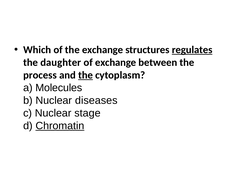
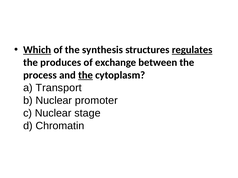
Which underline: none -> present
the exchange: exchange -> synthesis
daughter: daughter -> produces
Molecules: Molecules -> Transport
diseases: diseases -> promoter
Chromatin underline: present -> none
